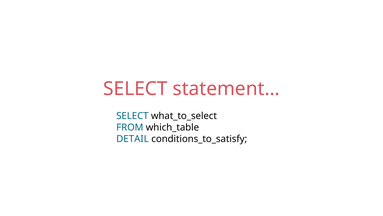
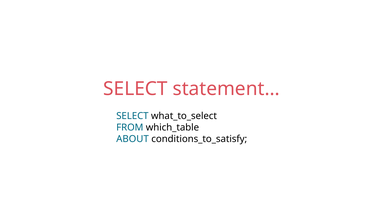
DETAIL: DETAIL -> ABOUT
